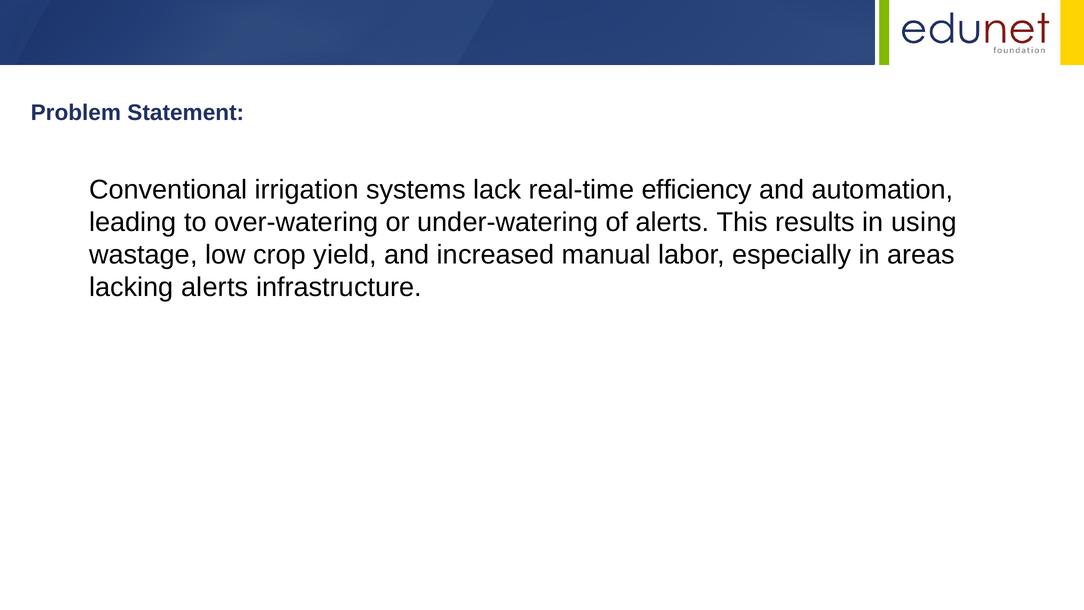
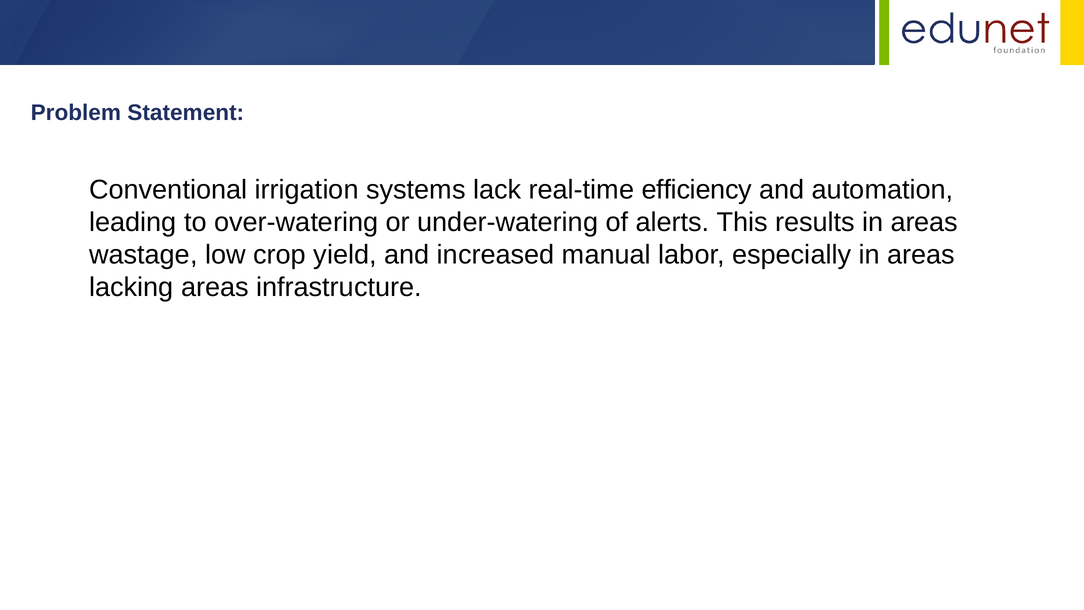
results in using: using -> areas
lacking alerts: alerts -> areas
